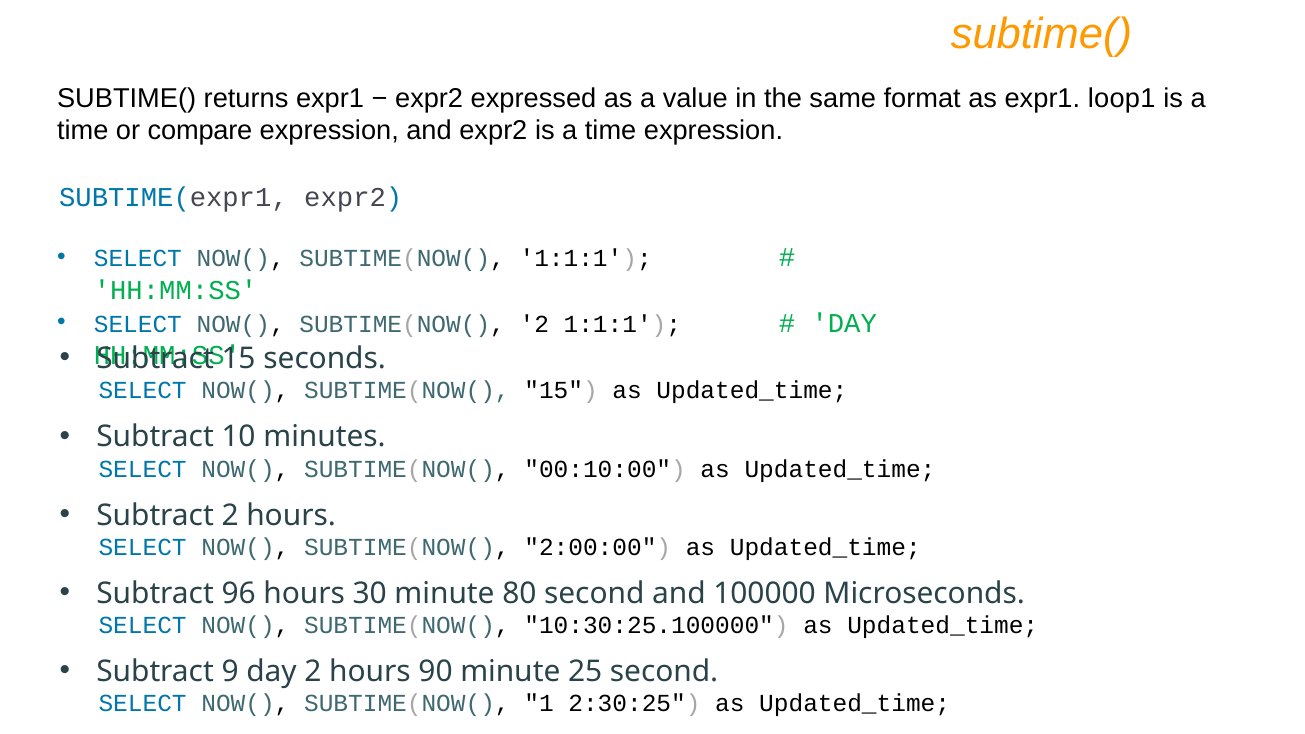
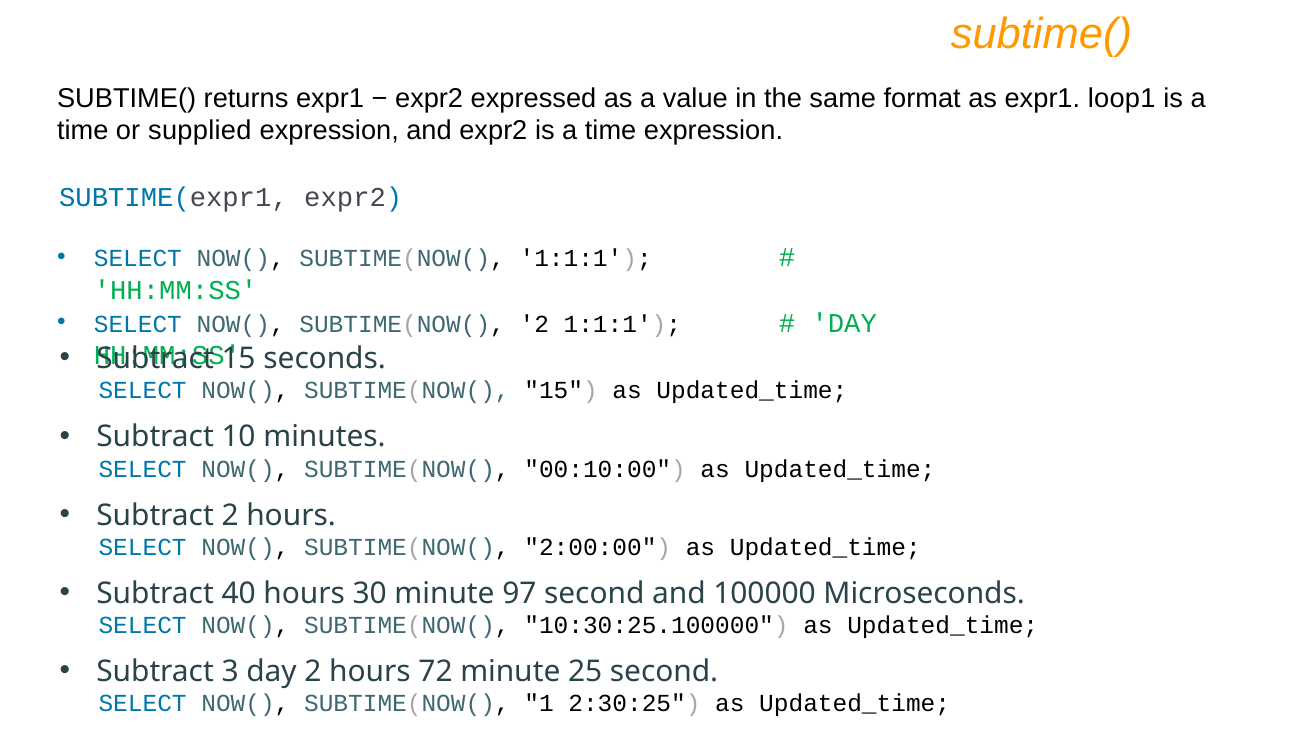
compare: compare -> supplied
96: 96 -> 40
80: 80 -> 97
9: 9 -> 3
90: 90 -> 72
